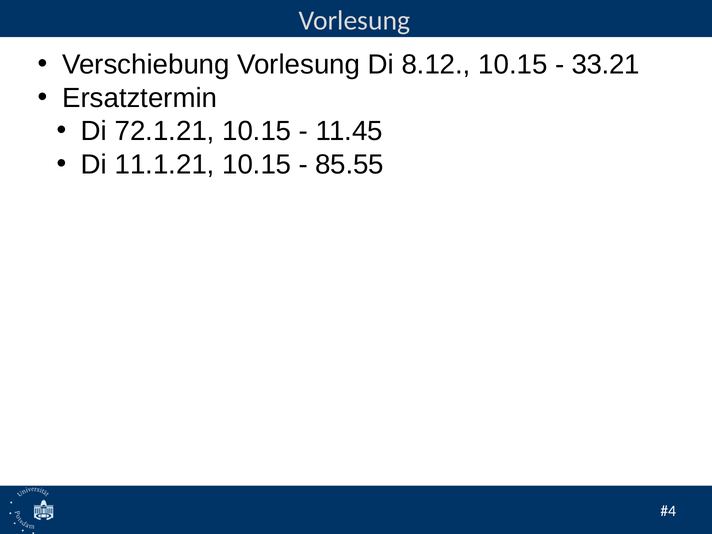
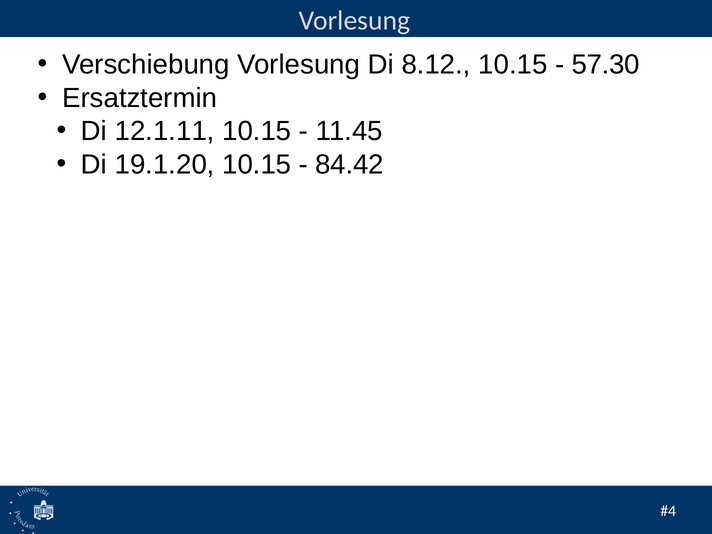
33.21: 33.21 -> 57.30
72.1.21: 72.1.21 -> 12.1.11
11.1.21: 11.1.21 -> 19.1.20
85.55: 85.55 -> 84.42
